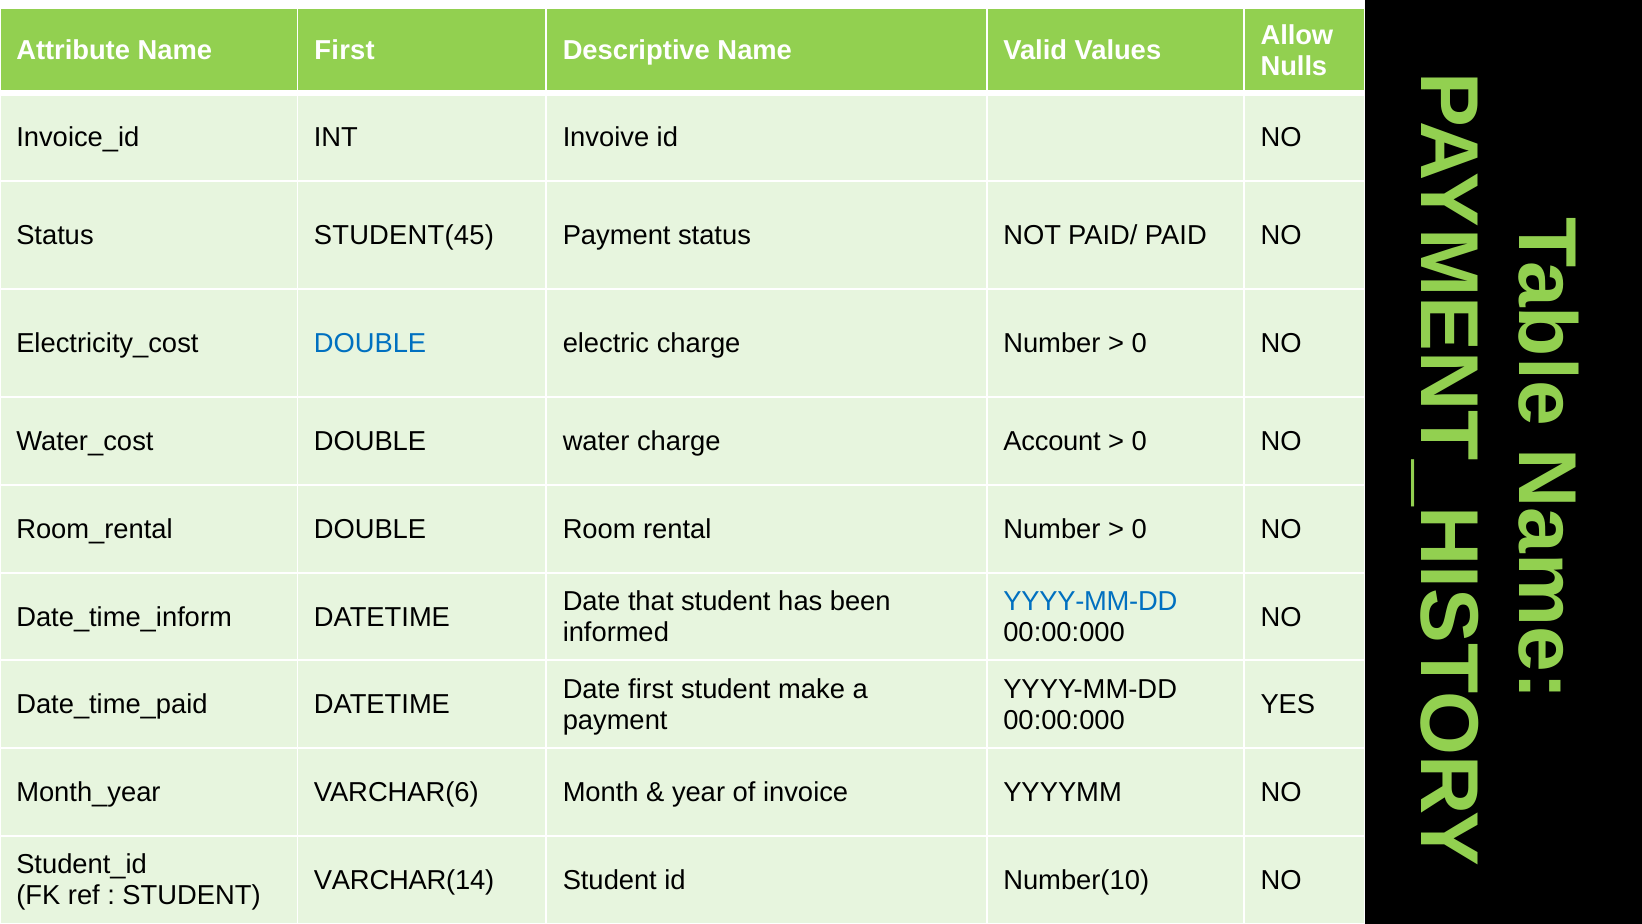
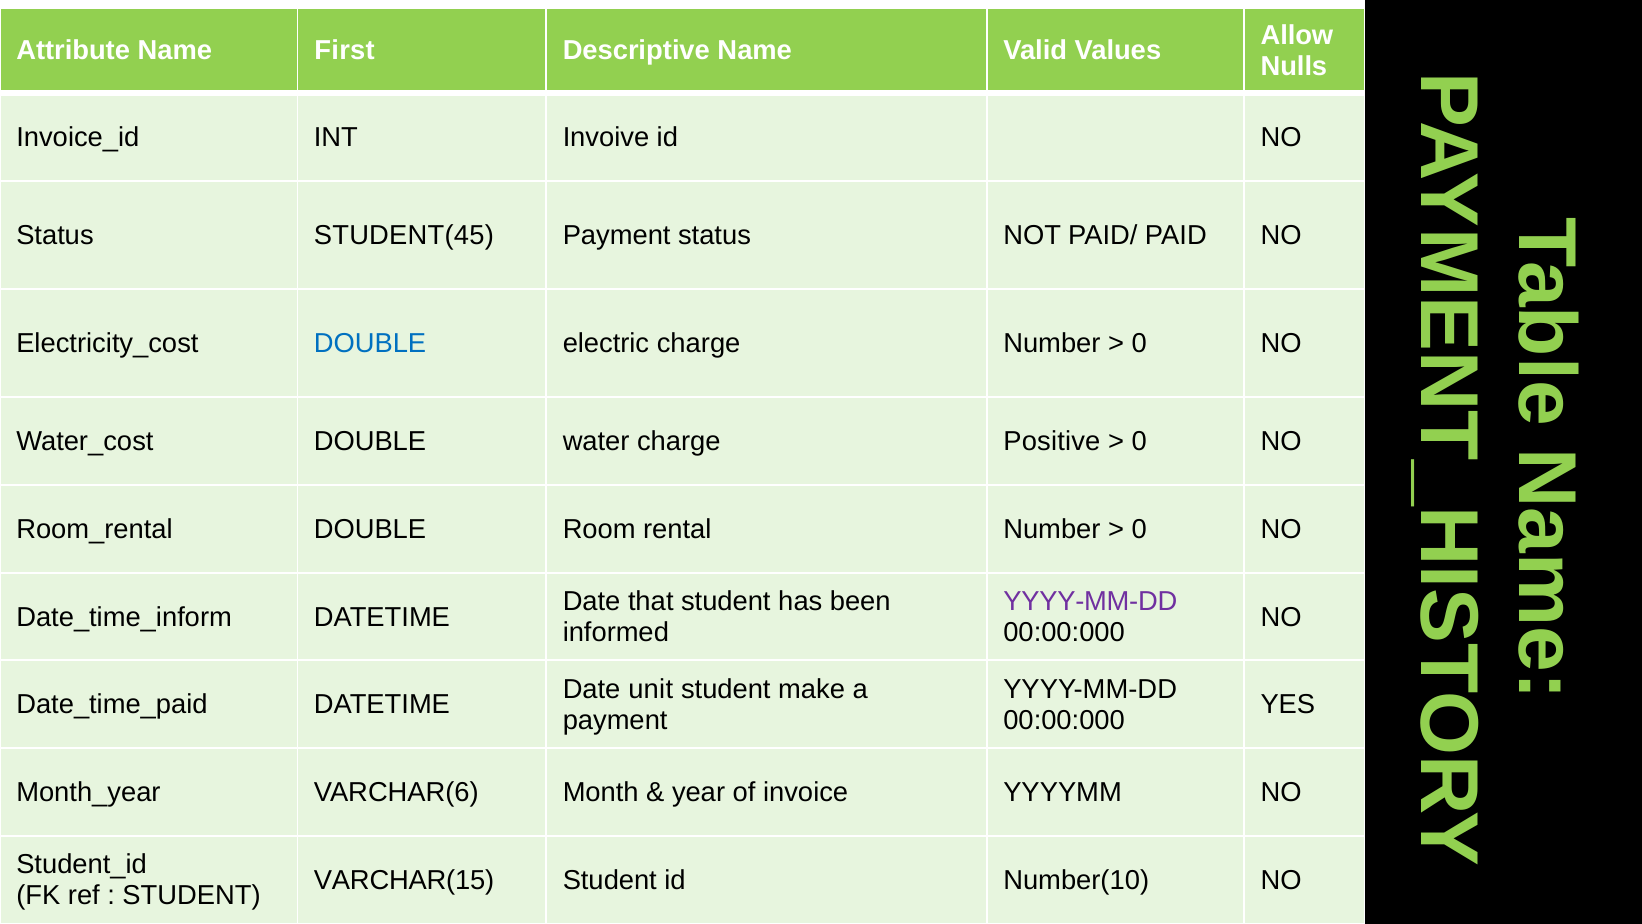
Account: Account -> Positive
YYYY-MM-DD at (1090, 601) colour: blue -> purple
Date first: first -> unit
VARCHAR(14: VARCHAR(14 -> VARCHAR(15
